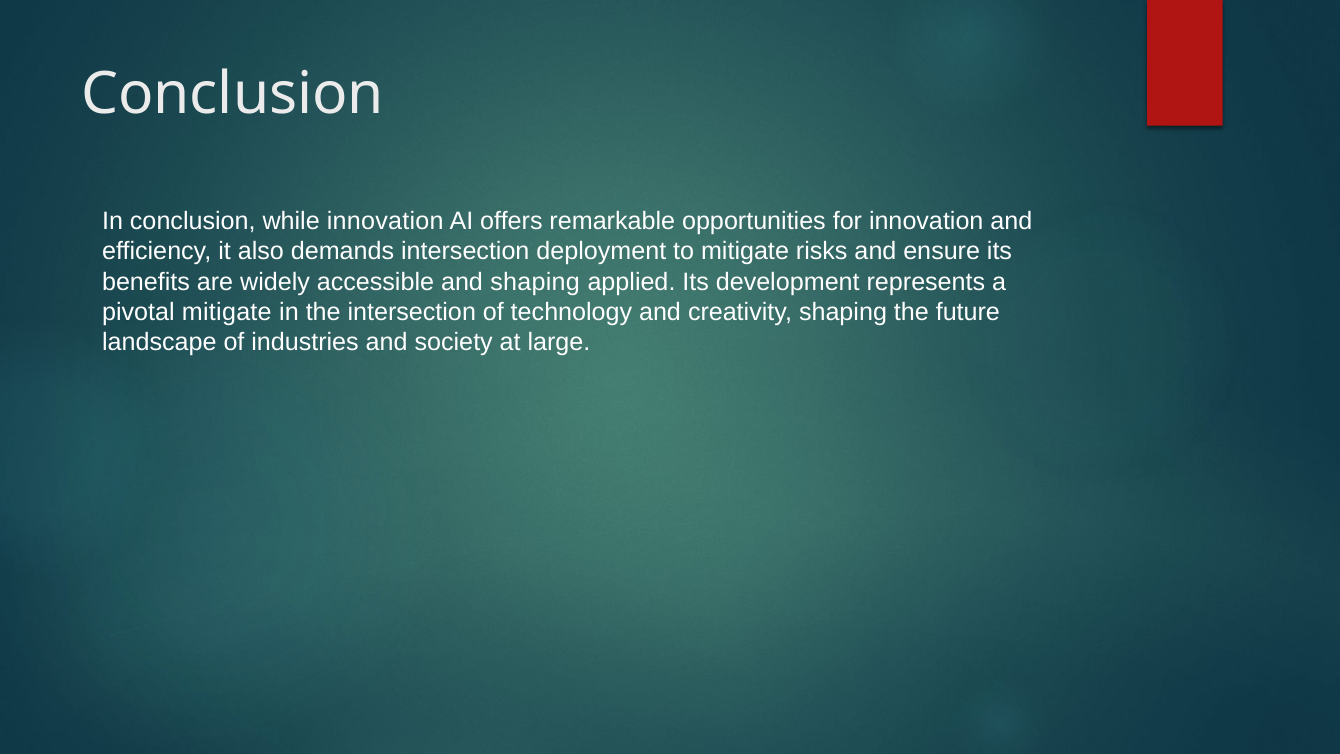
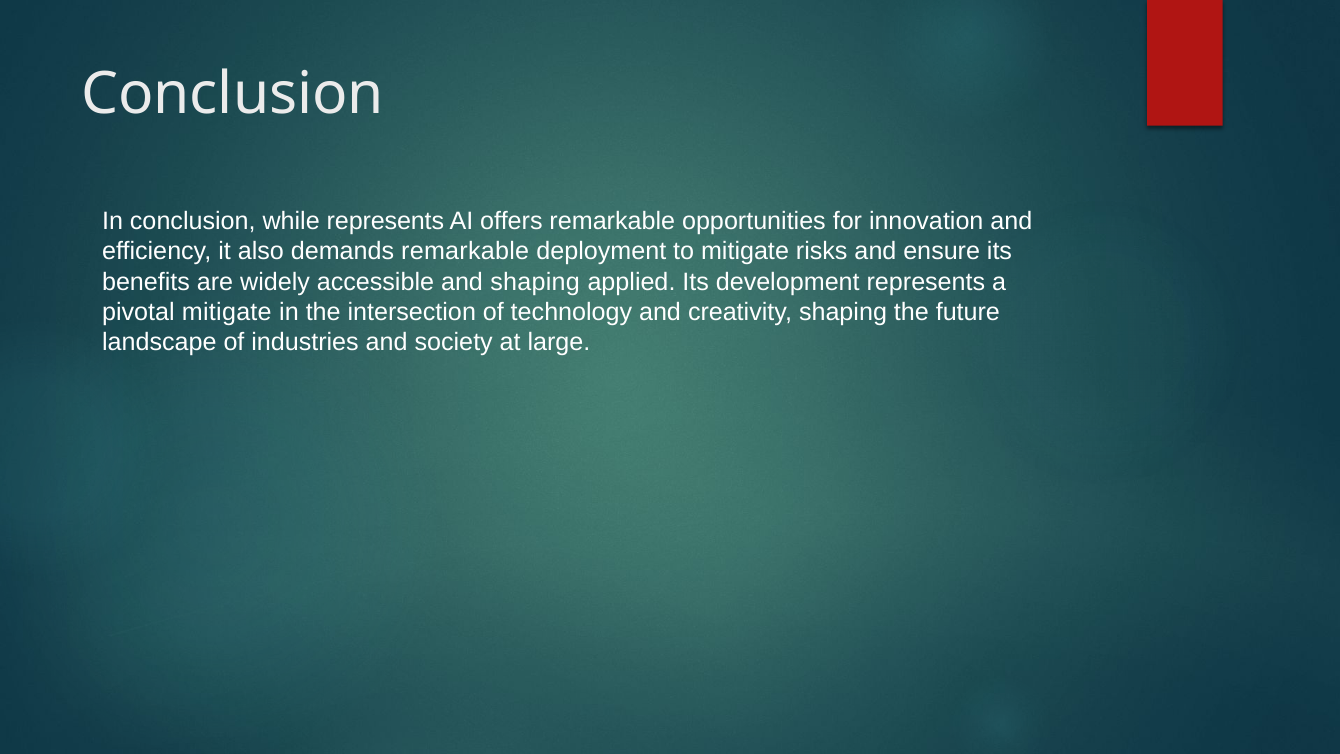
while innovation: innovation -> represents
demands intersection: intersection -> remarkable
